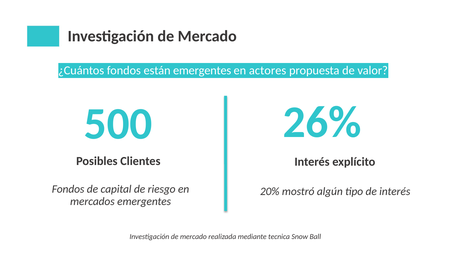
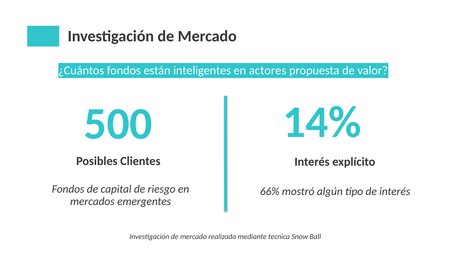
están emergentes: emergentes -> inteligentes
26%: 26% -> 14%
20%: 20% -> 66%
